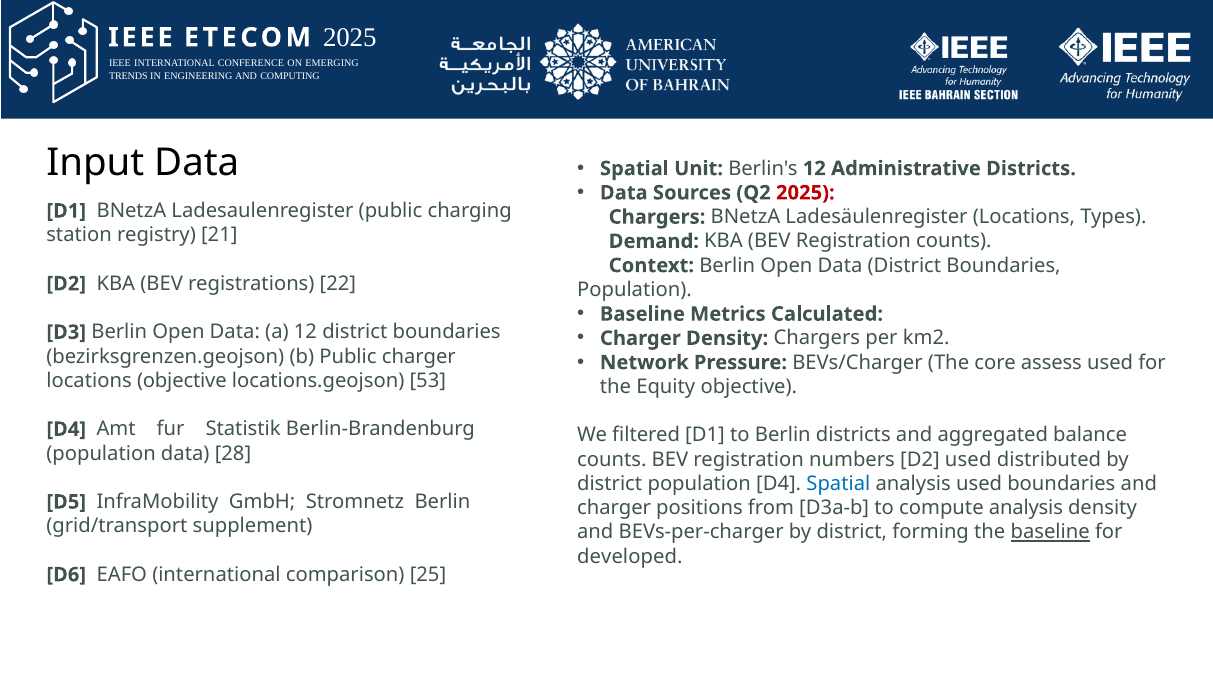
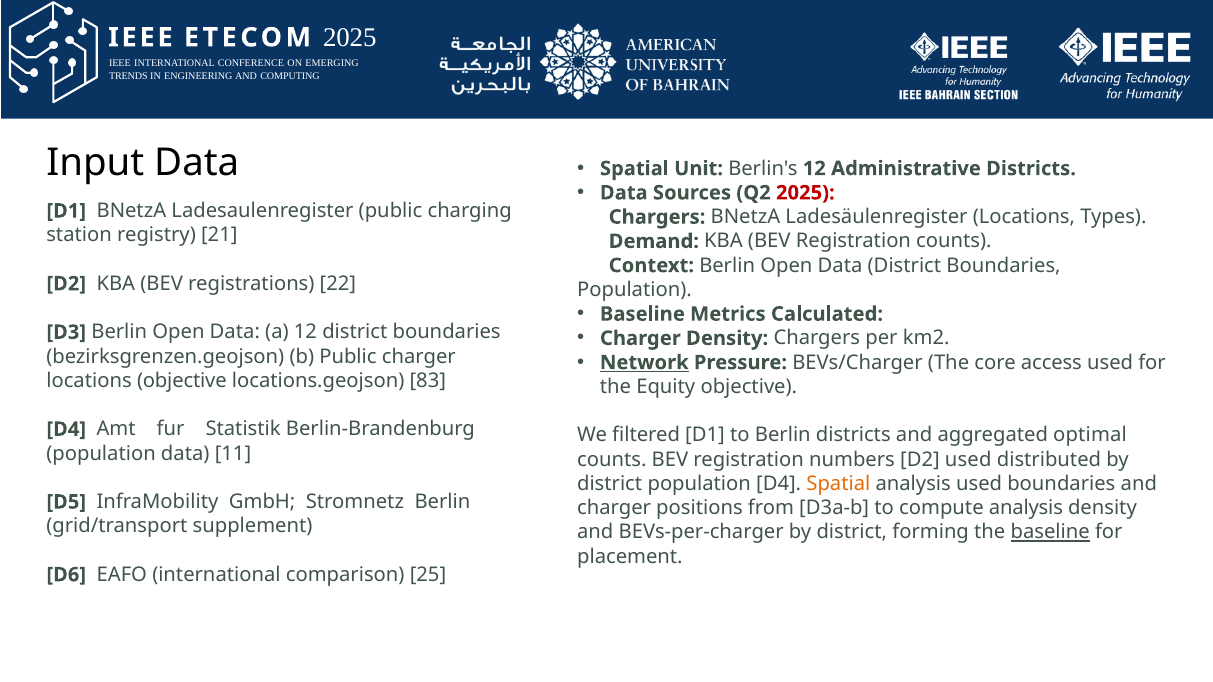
Network underline: none -> present
assess: assess -> access
53: 53 -> 83
balance: balance -> optimal
28: 28 -> 11
Spatial at (838, 484) colour: blue -> orange
developed: developed -> placement
